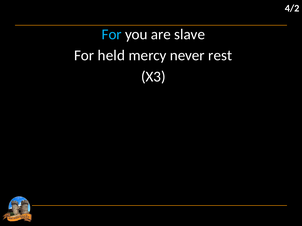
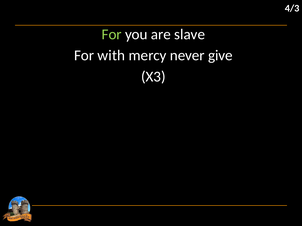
4/2: 4/2 -> 4/3
For at (112, 35) colour: light blue -> light green
held: held -> with
rest: rest -> give
